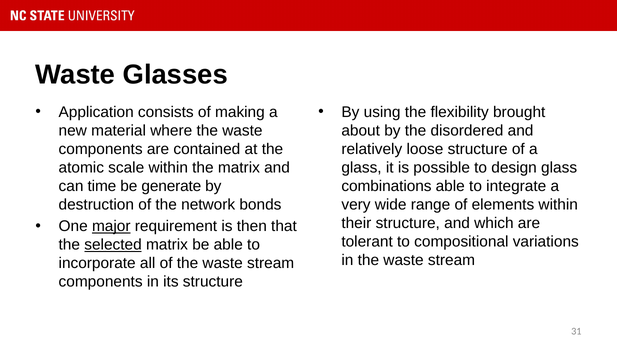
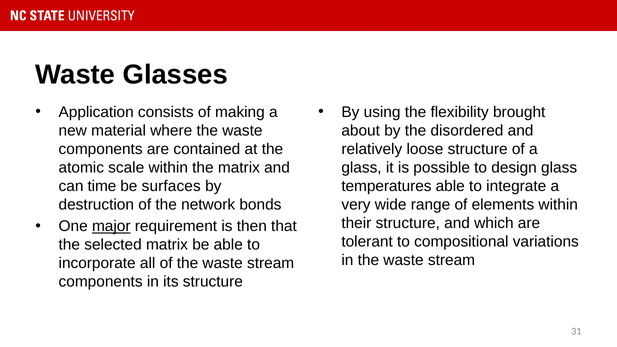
generate: generate -> surfaces
combinations: combinations -> temperatures
selected underline: present -> none
